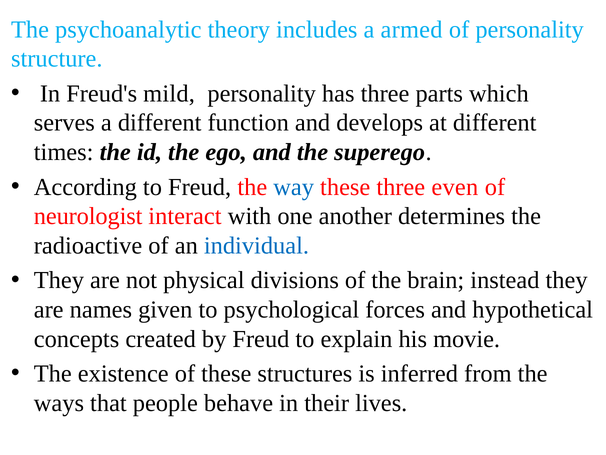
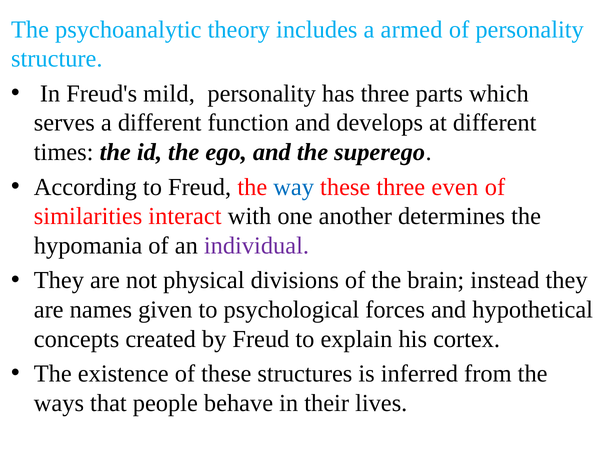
neurologist: neurologist -> similarities
radioactive: radioactive -> hypomania
individual colour: blue -> purple
movie: movie -> cortex
